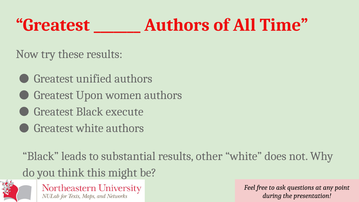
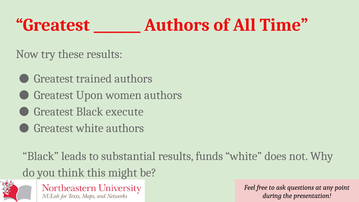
unified: unified -> trained
other: other -> funds
